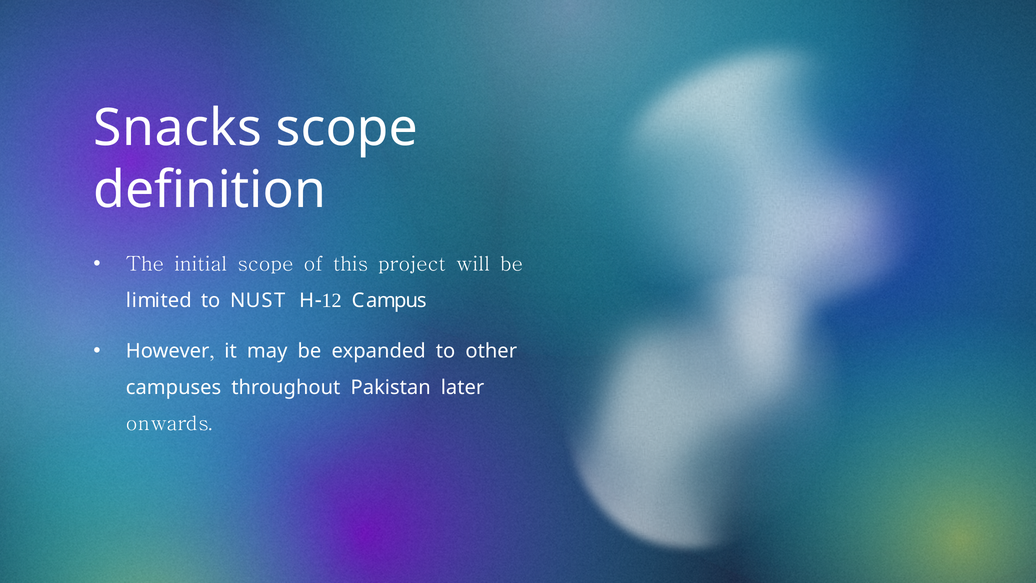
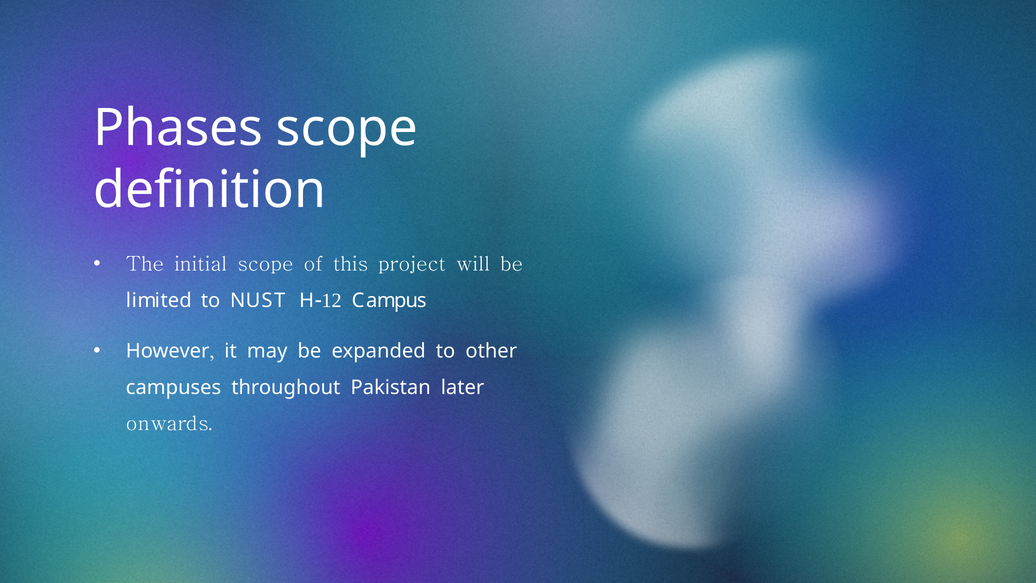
Snacks: Snacks -> Phases
